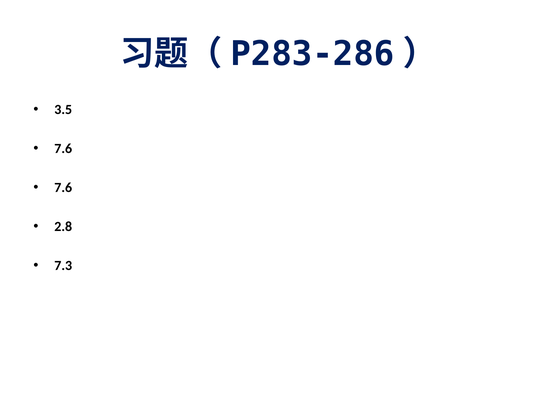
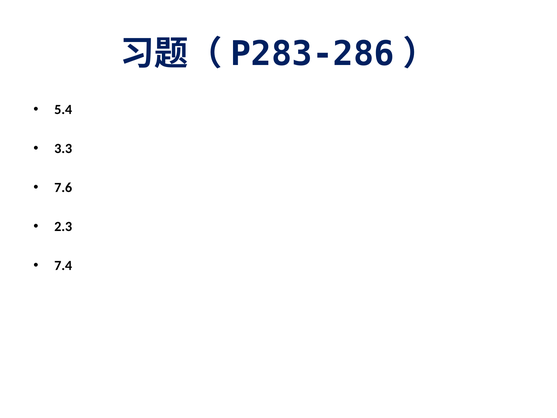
3.5: 3.5 -> 5.4
7.6 at (63, 149): 7.6 -> 3.3
2.8: 2.8 -> 2.3
7.3: 7.3 -> 7.4
